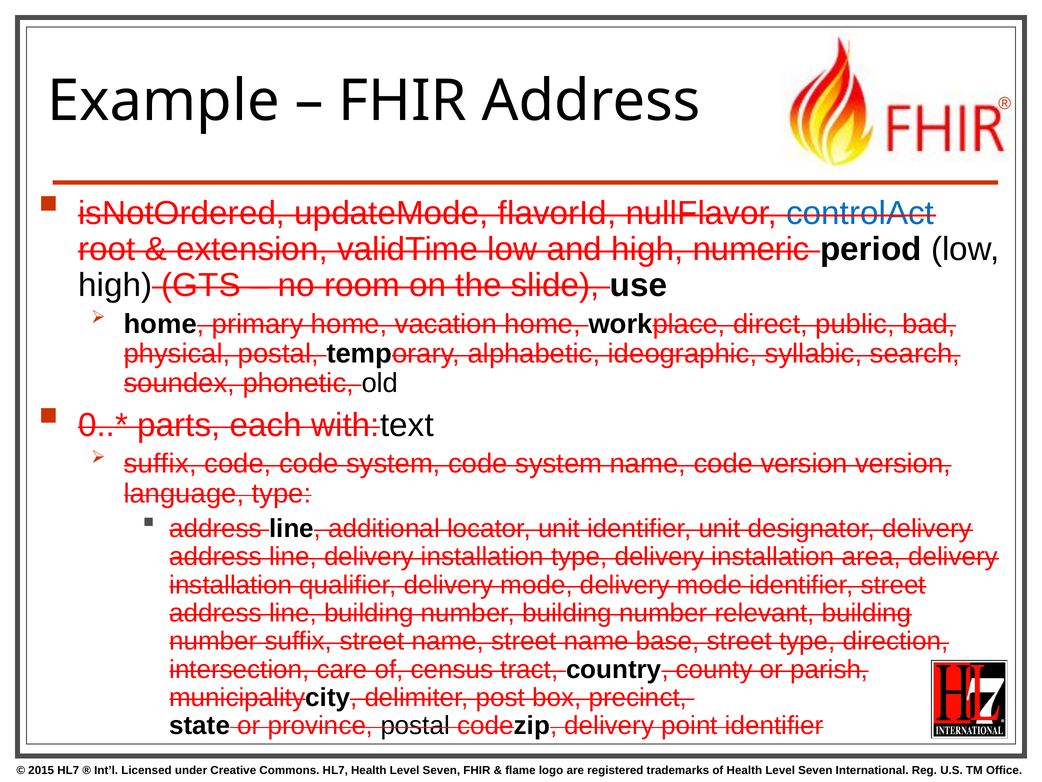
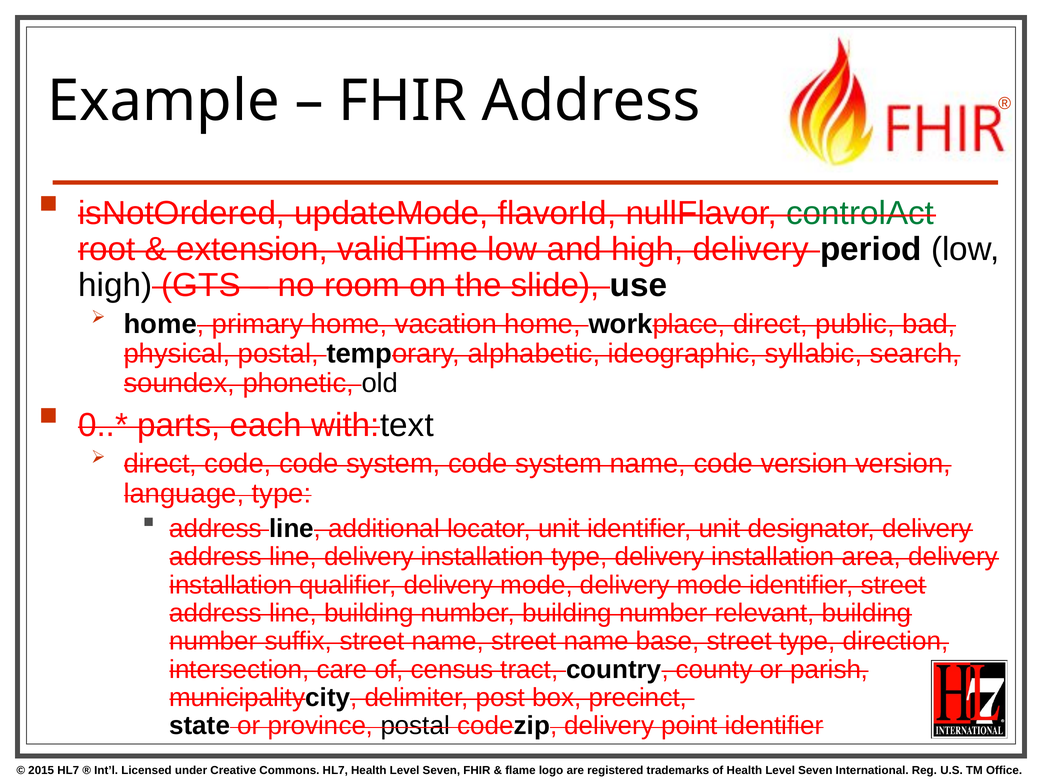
controlAct colour: blue -> green
high numeric: numeric -> delivery
suffix at (160, 464): suffix -> direct
